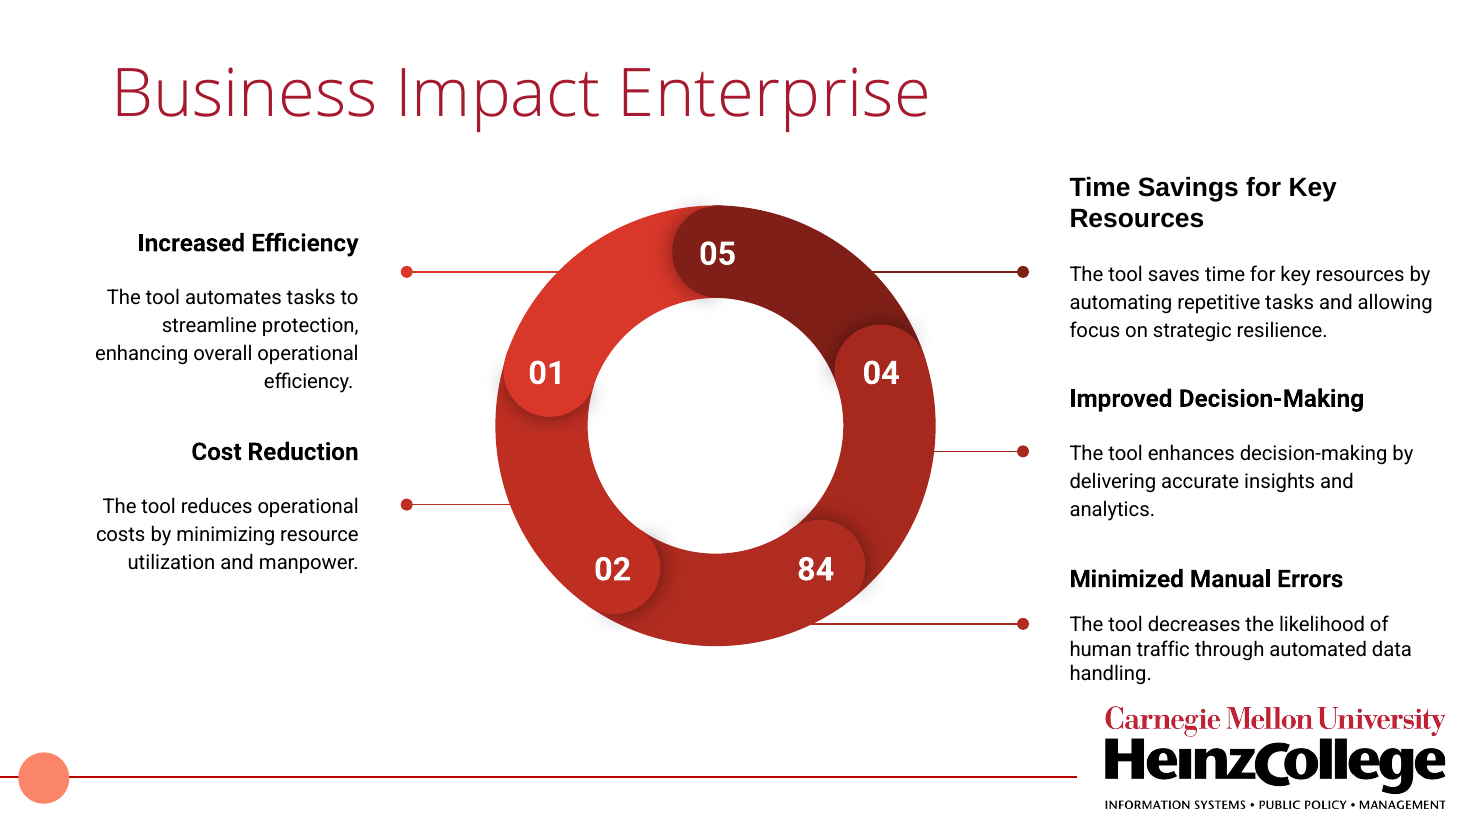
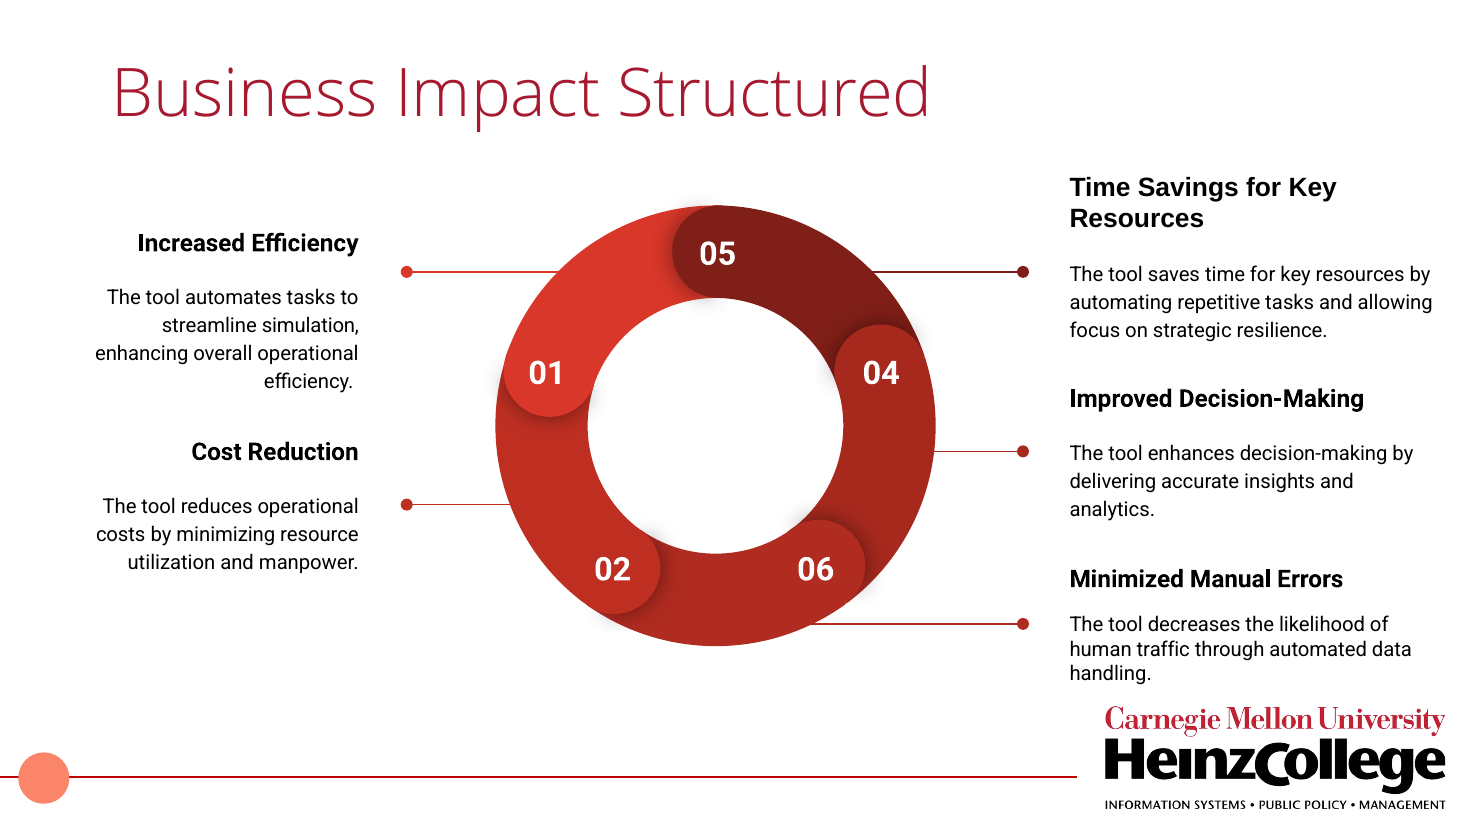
Enterprise: Enterprise -> Structured
protection: protection -> simulation
84: 84 -> 06
